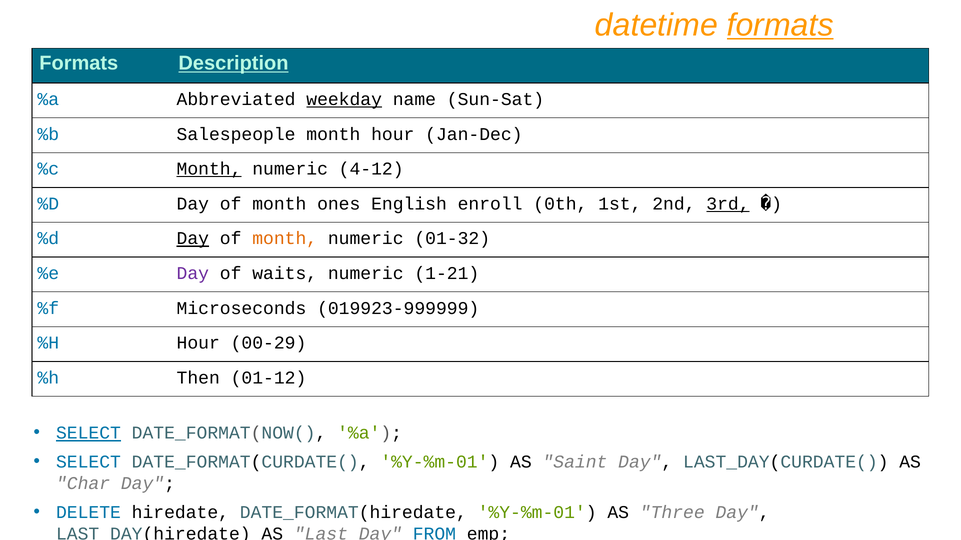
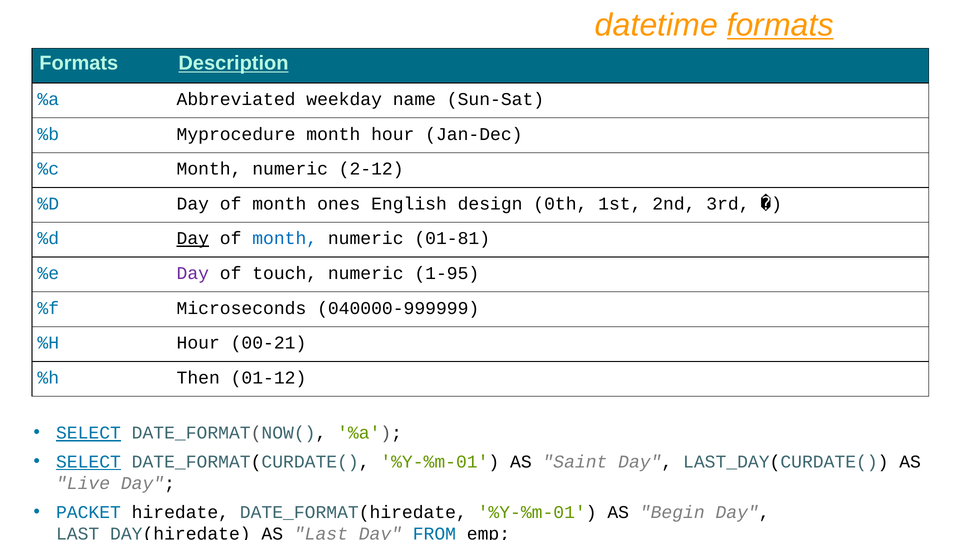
weekday underline: present -> none
Salespeople: Salespeople -> Myprocedure
Month at (209, 169) underline: present -> none
4-12: 4-12 -> 2-12
enroll: enroll -> design
3rd underline: present -> none
month at (285, 239) colour: orange -> blue
01-32: 01-32 -> 01-81
waits: waits -> touch
1-21: 1-21 -> 1-95
019923-999999: 019923-999999 -> 040000-999999
00-29: 00-29 -> 00-21
SELECT at (88, 462) underline: none -> present
Char: Char -> Live
DELETE: DELETE -> PACKET
Three: Three -> Begin
